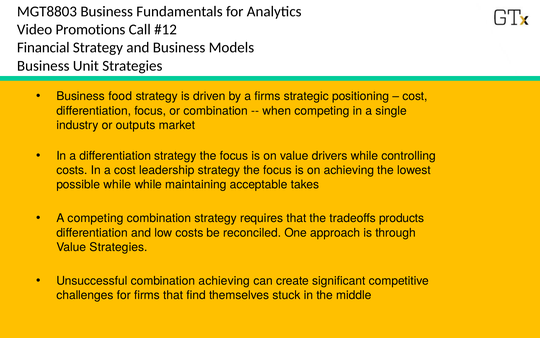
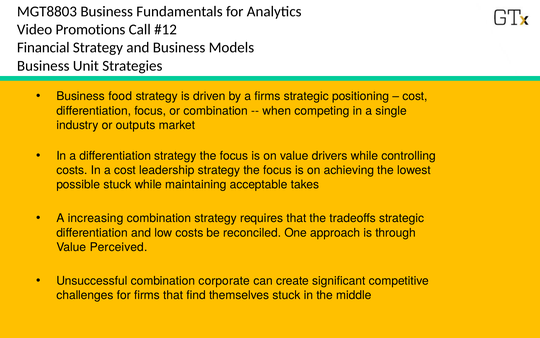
possible while: while -> stuck
A competing: competing -> increasing
tradeoffs products: products -> strategic
Value Strategies: Strategies -> Perceived
combination achieving: achieving -> corporate
